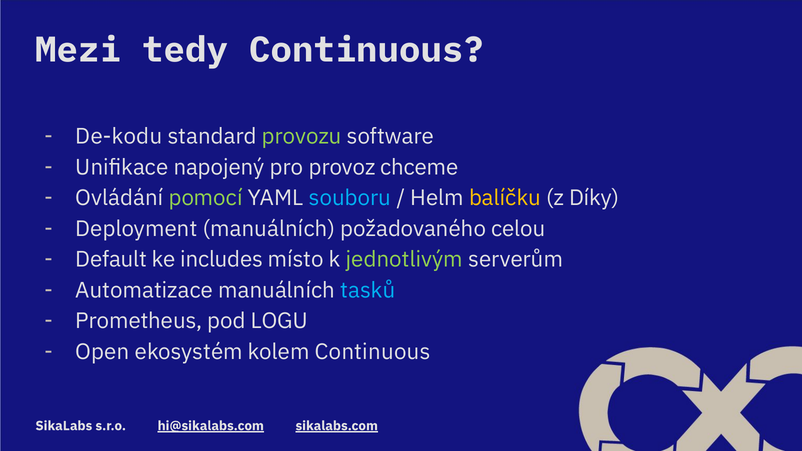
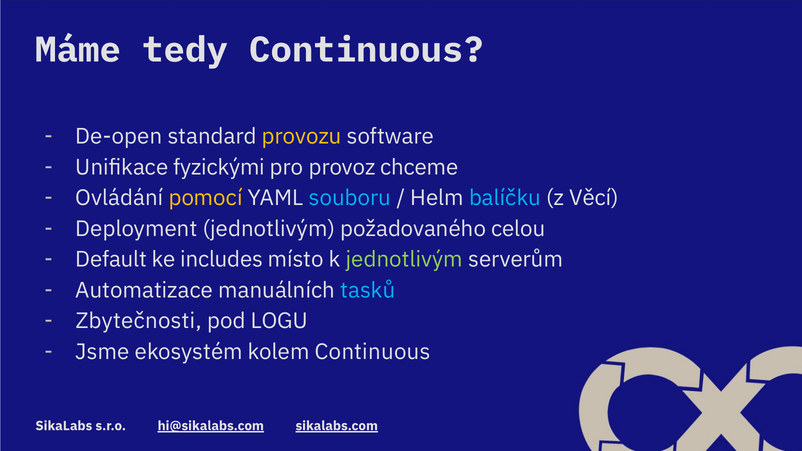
Mezi: Mezi -> Máme
De-kodu: De-kodu -> De-open
provozu colour: light green -> yellow
napojený: napojený -> fyzickými
pomocí colour: light green -> yellow
balíčku colour: yellow -> light blue
Díky: Díky -> Věcí
Deployment manuálních: manuálních -> jednotlivým
Prometheus: Prometheus -> Zbytečnosti
Open: Open -> Jsme
